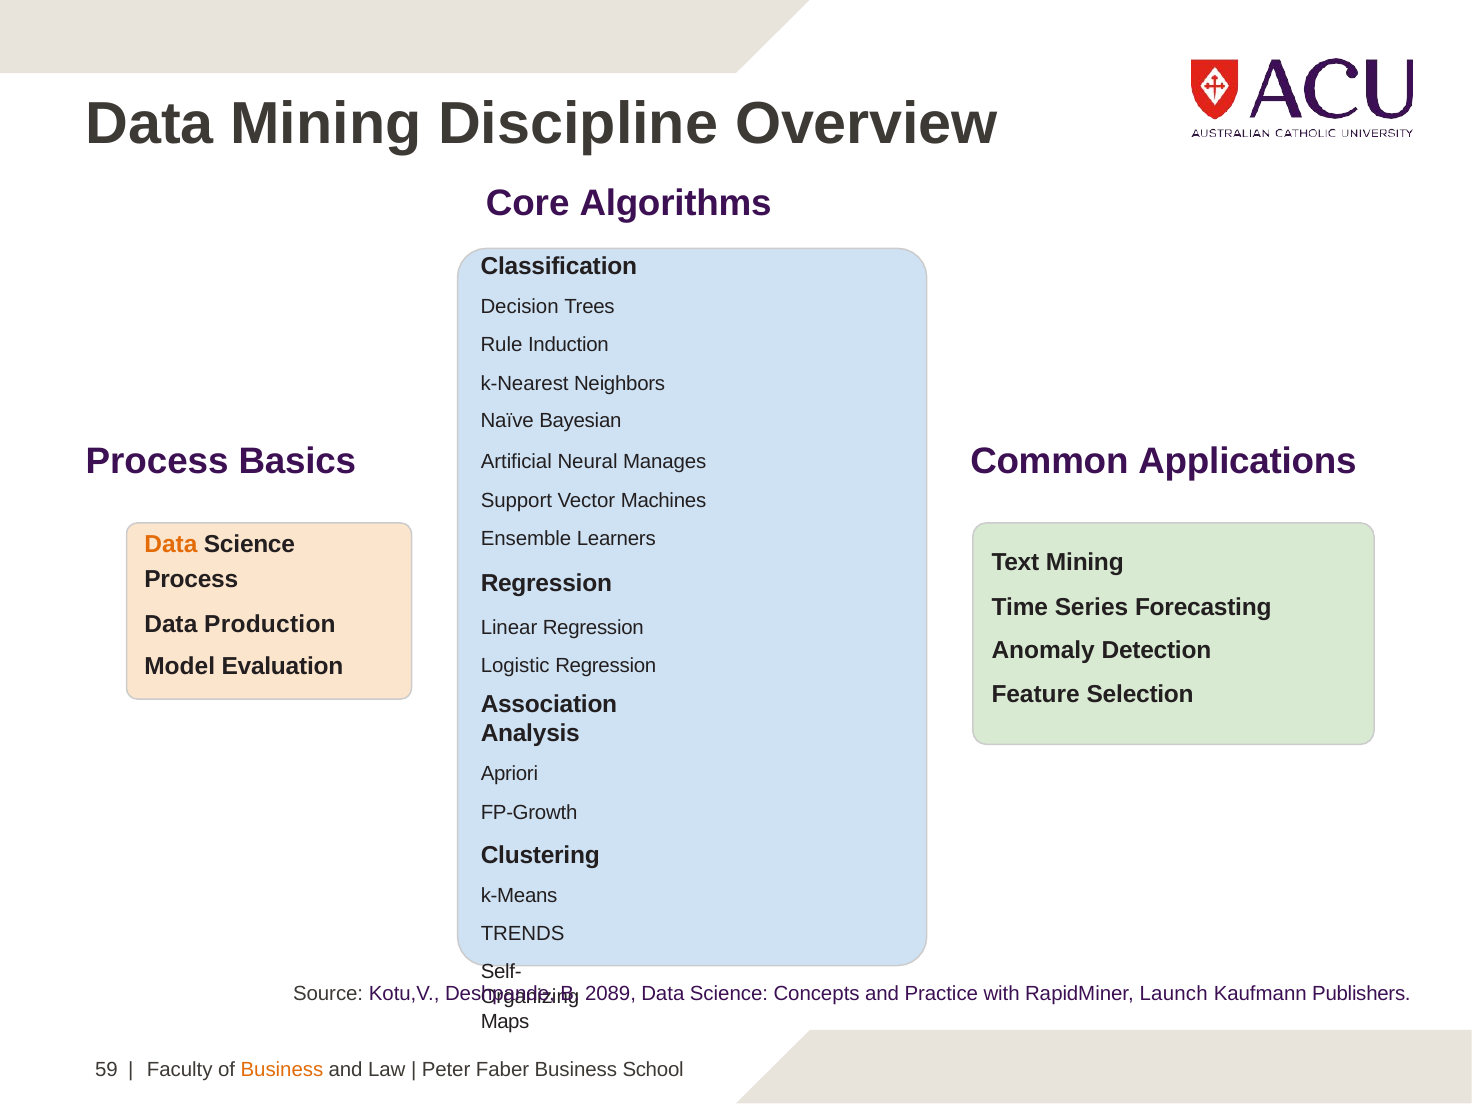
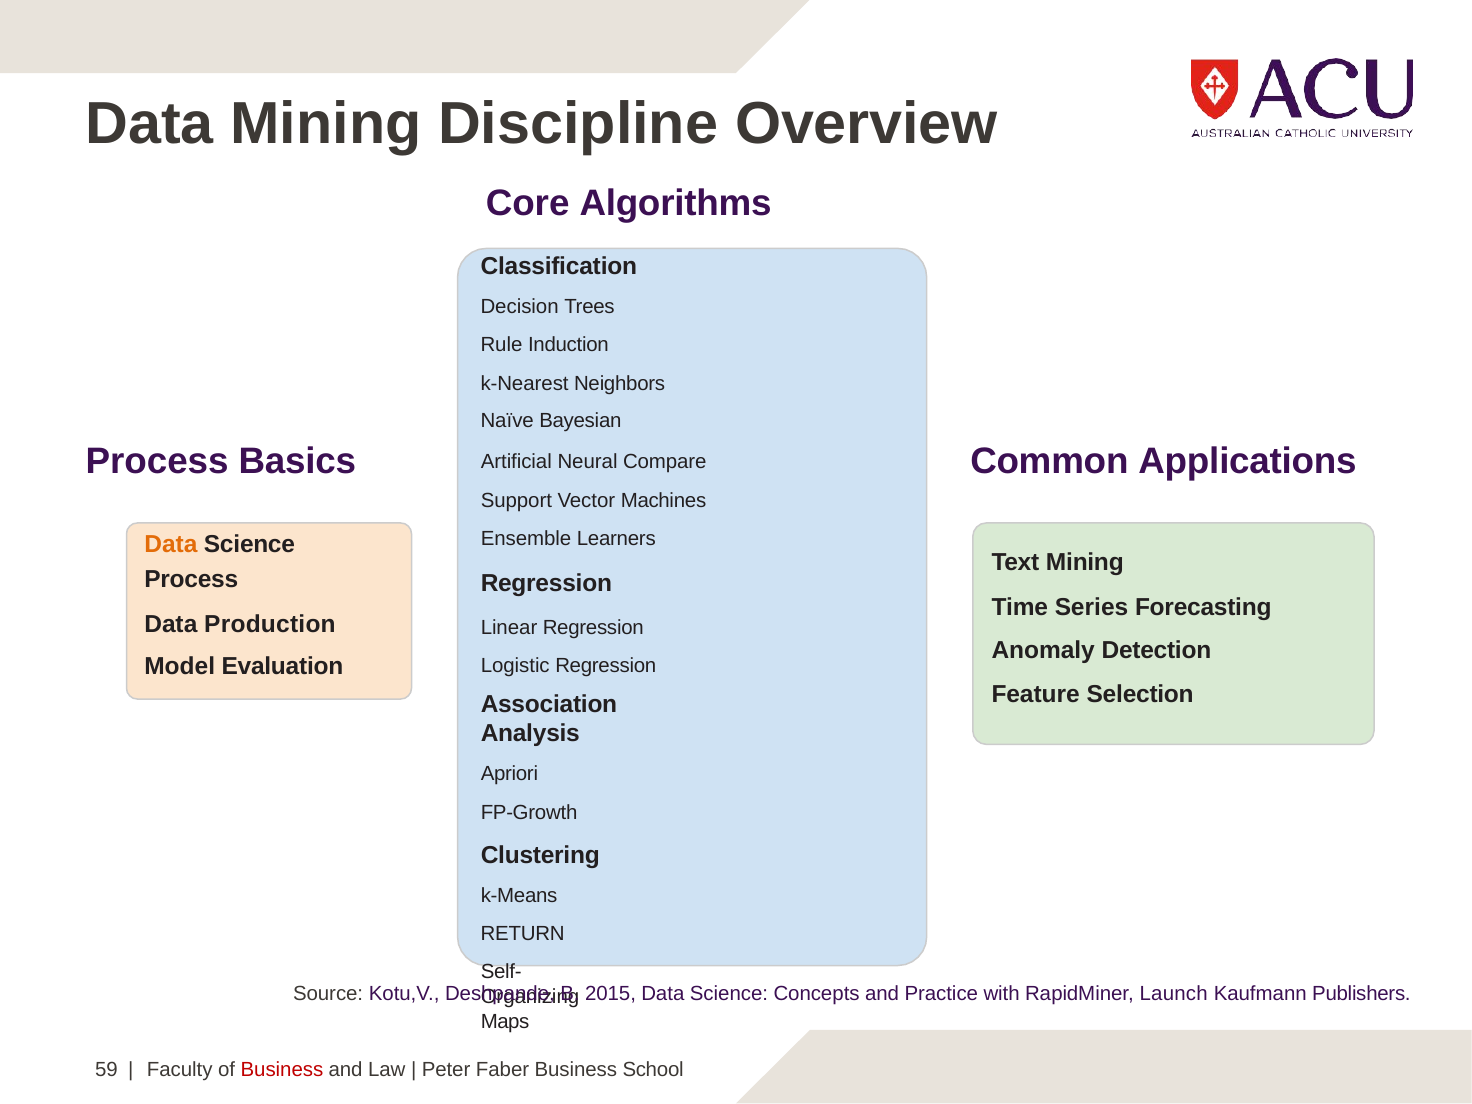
Manages: Manages -> Compare
TRENDS: TRENDS -> RETURN
2089: 2089 -> 2015
Business at (282, 1069) colour: orange -> red
